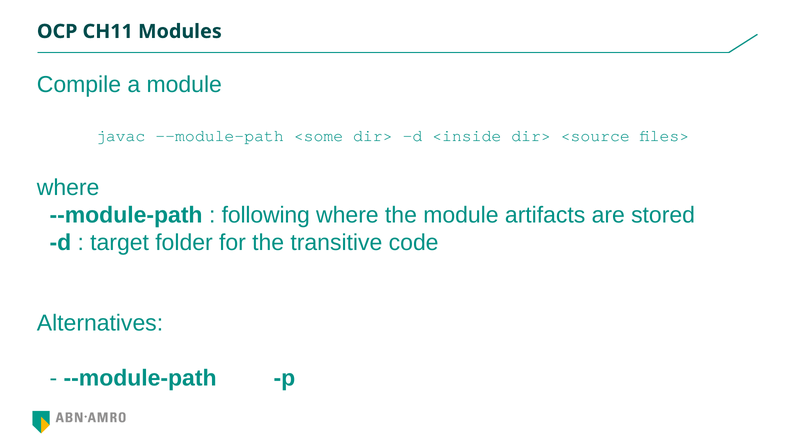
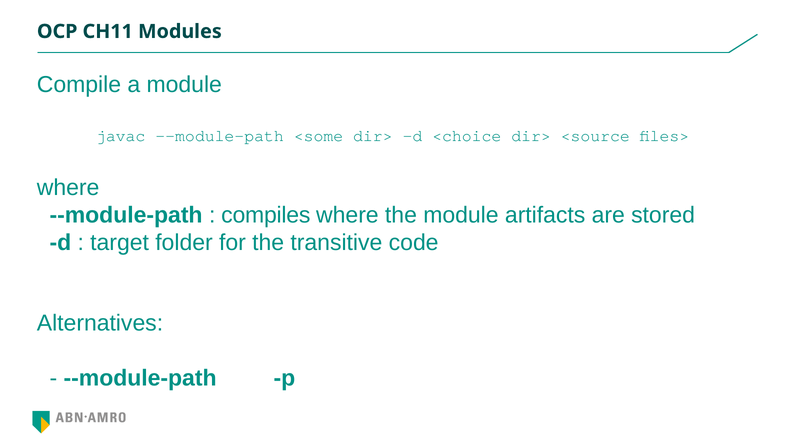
<inside: <inside -> <choice
following: following -> compiles
